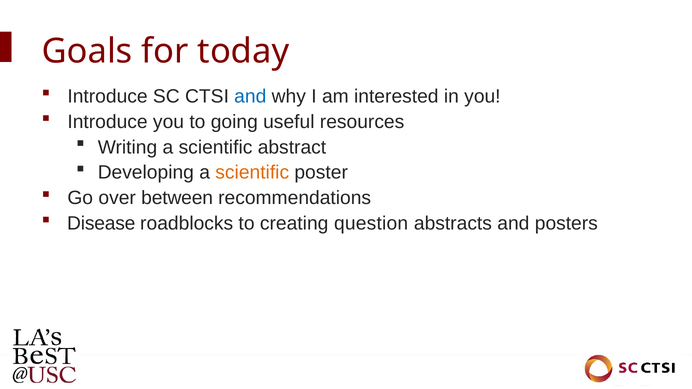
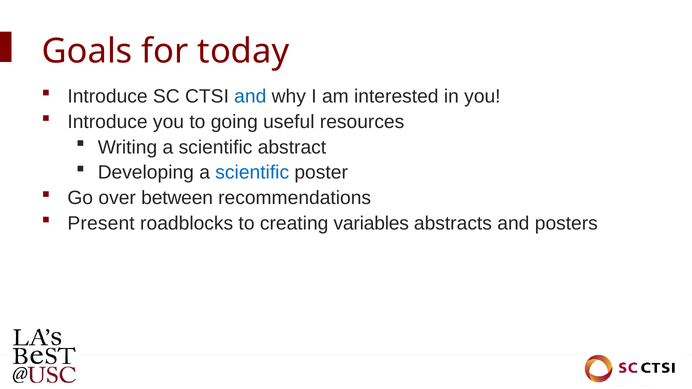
scientific at (252, 173) colour: orange -> blue
Disease: Disease -> Present
question: question -> variables
